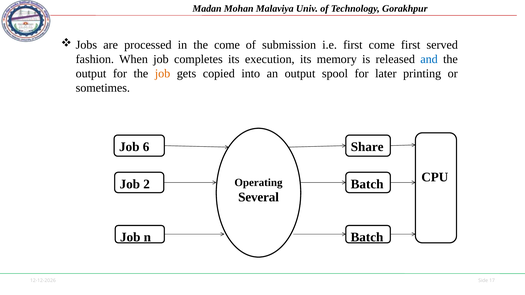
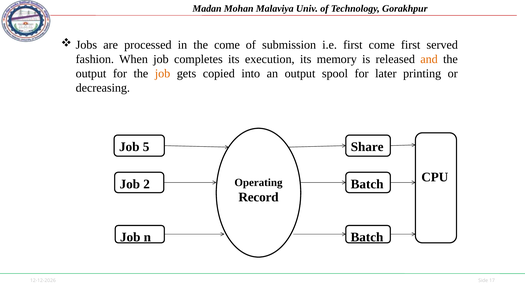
and colour: blue -> orange
sometimes: sometimes -> decreasing
6: 6 -> 5
Several: Several -> Record
